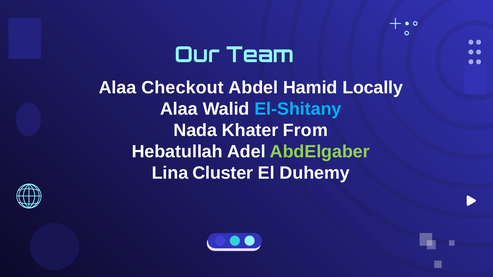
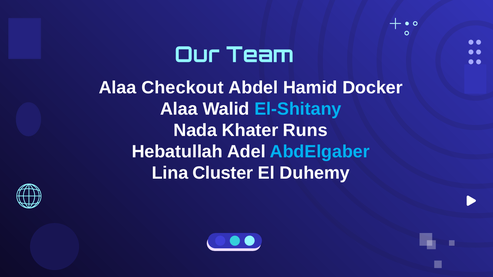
Locally: Locally -> Docker
From: From -> Runs
AbdElgaber colour: light green -> light blue
